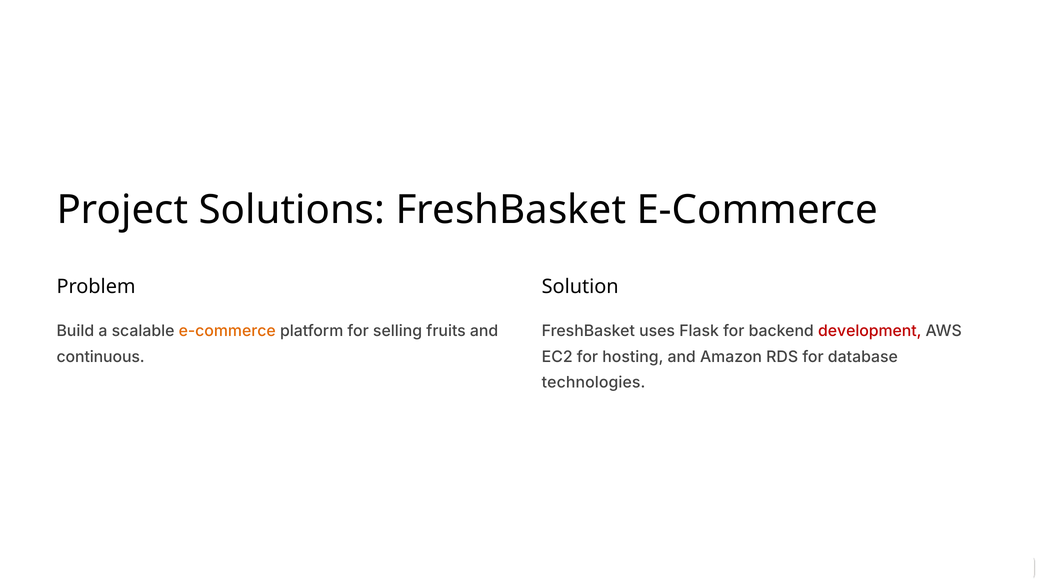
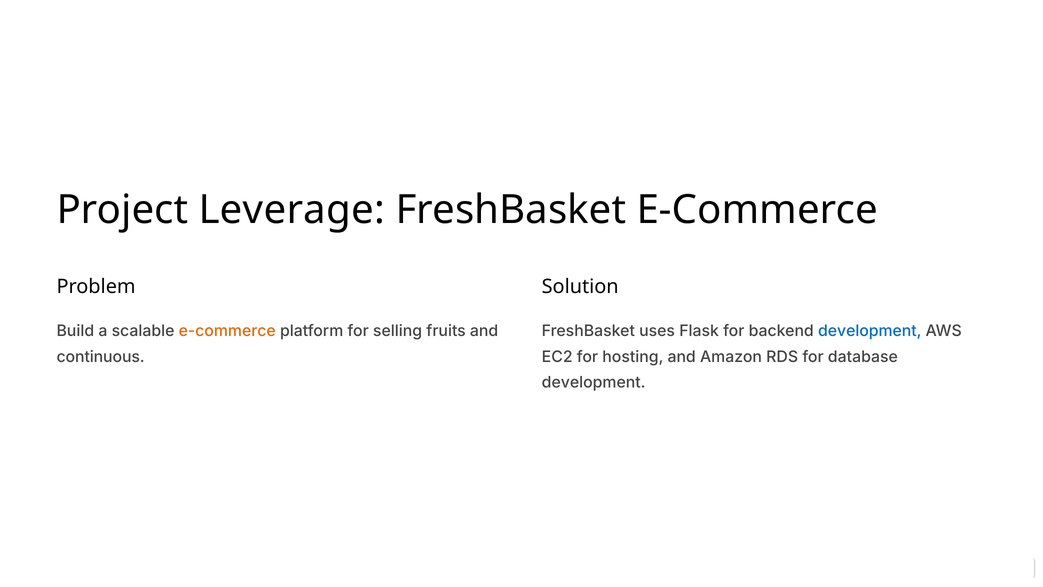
Solutions: Solutions -> Leverage
development at (870, 331) colour: red -> blue
technologies at (594, 382): technologies -> development
